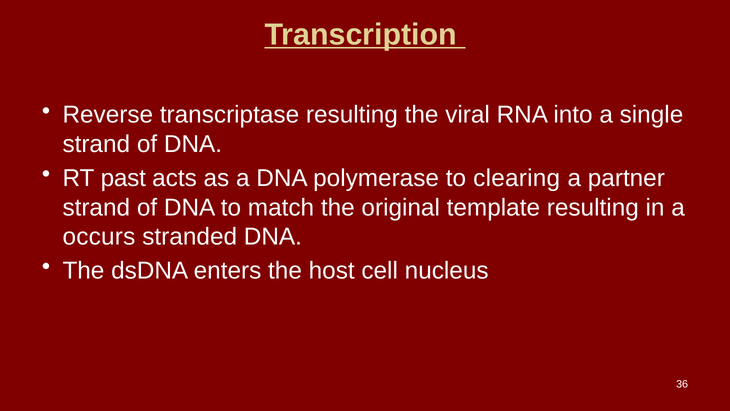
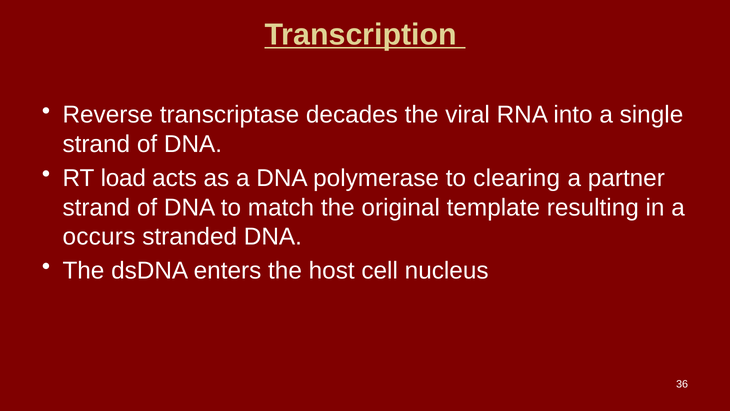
transcriptase resulting: resulting -> decades
past: past -> load
